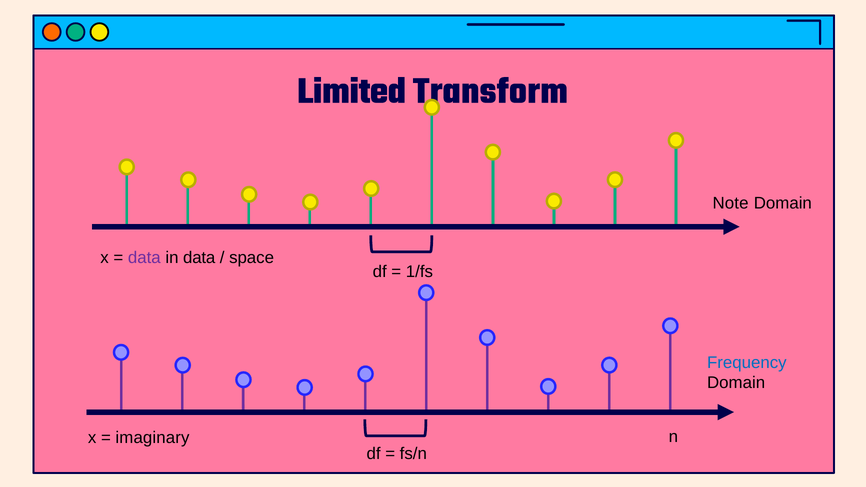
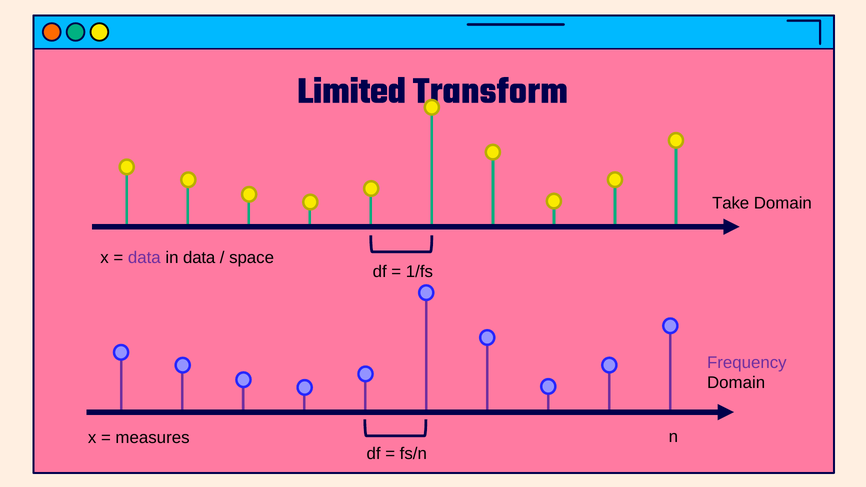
Note: Note -> Take
Frequency colour: blue -> purple
imaginary: imaginary -> measures
